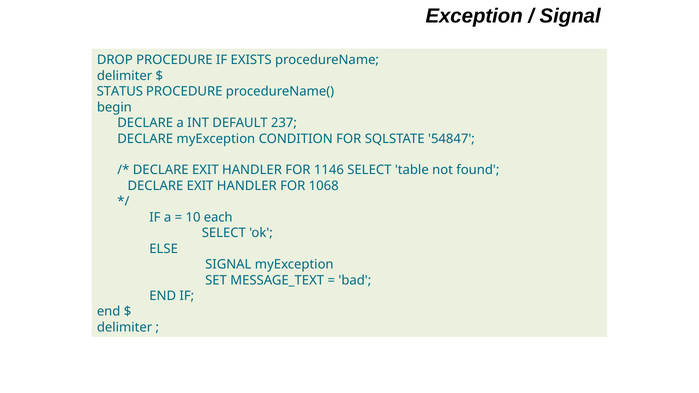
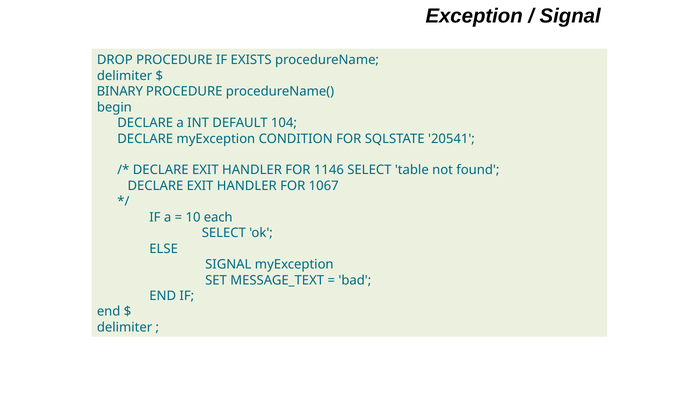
STATUS: STATUS -> BINARY
237: 237 -> 104
54847: 54847 -> 20541
1068: 1068 -> 1067
